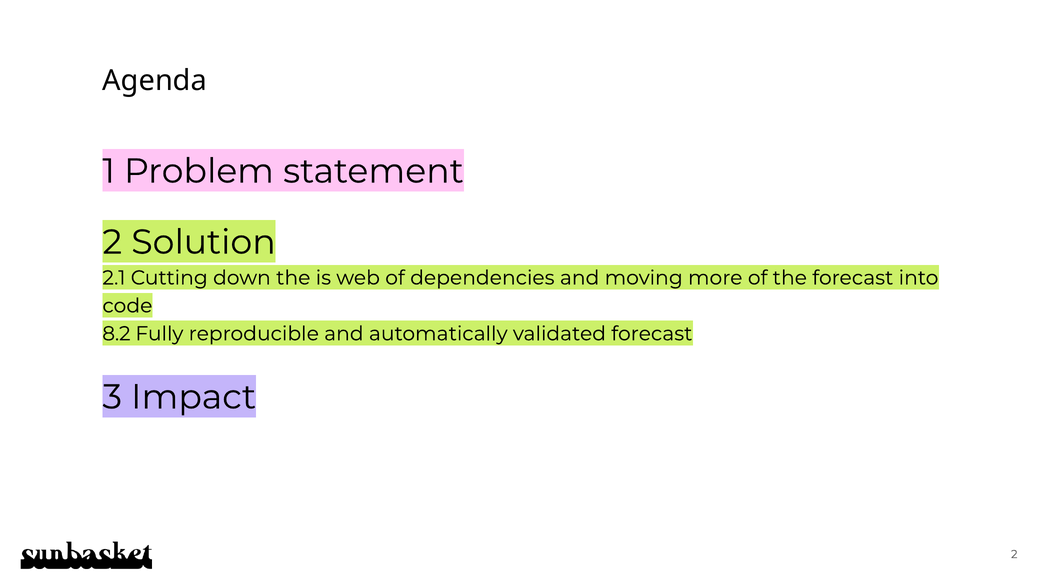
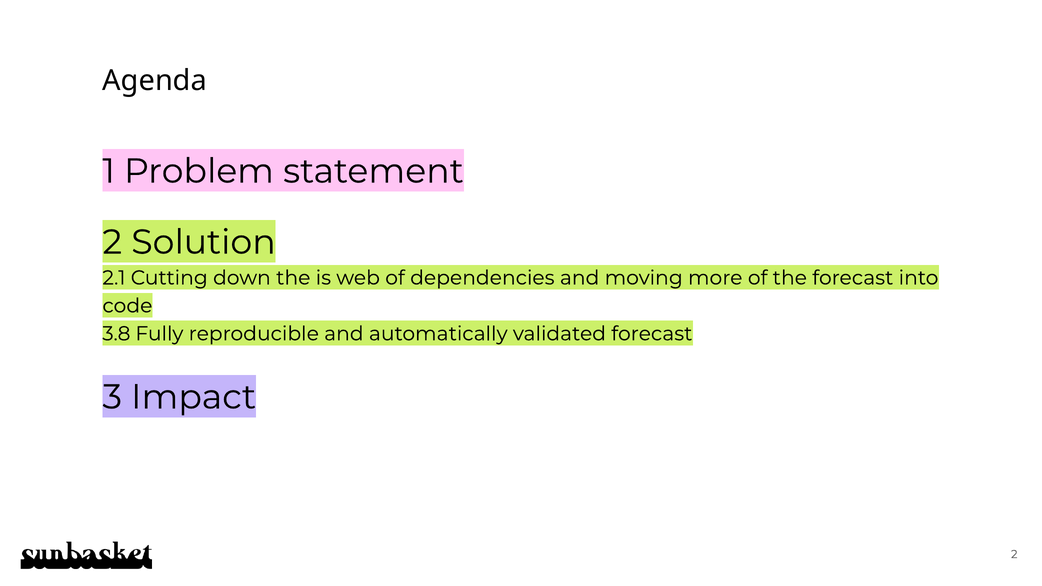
8.2: 8.2 -> 3.8
